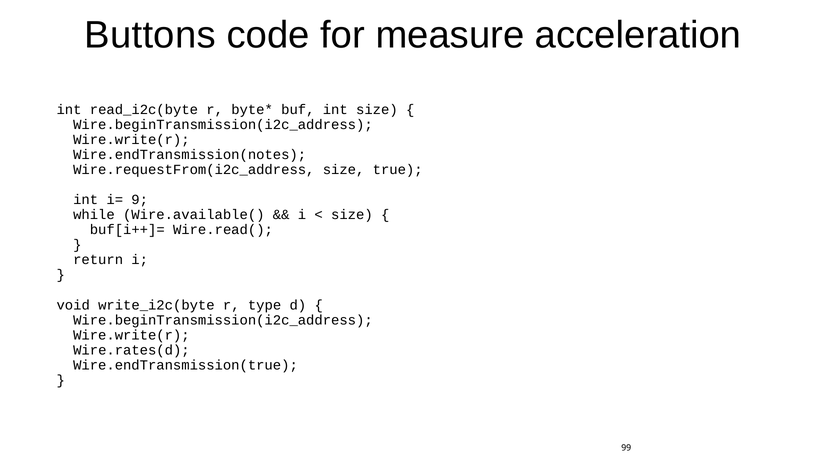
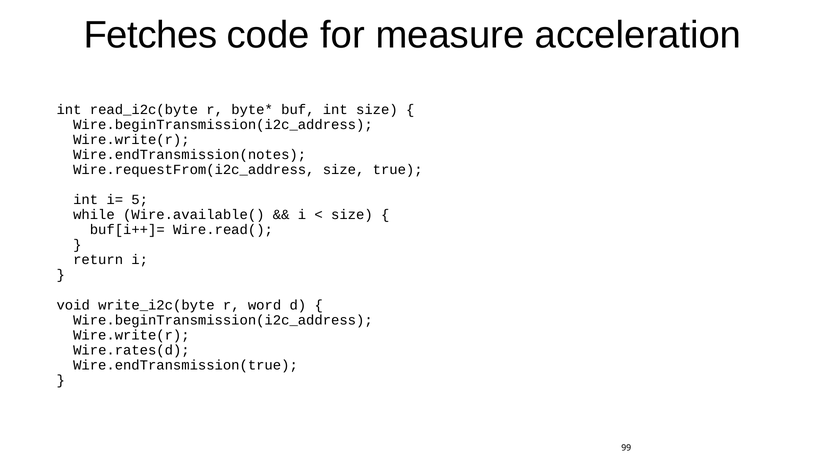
Buttons: Buttons -> Fetches
9: 9 -> 5
type: type -> word
